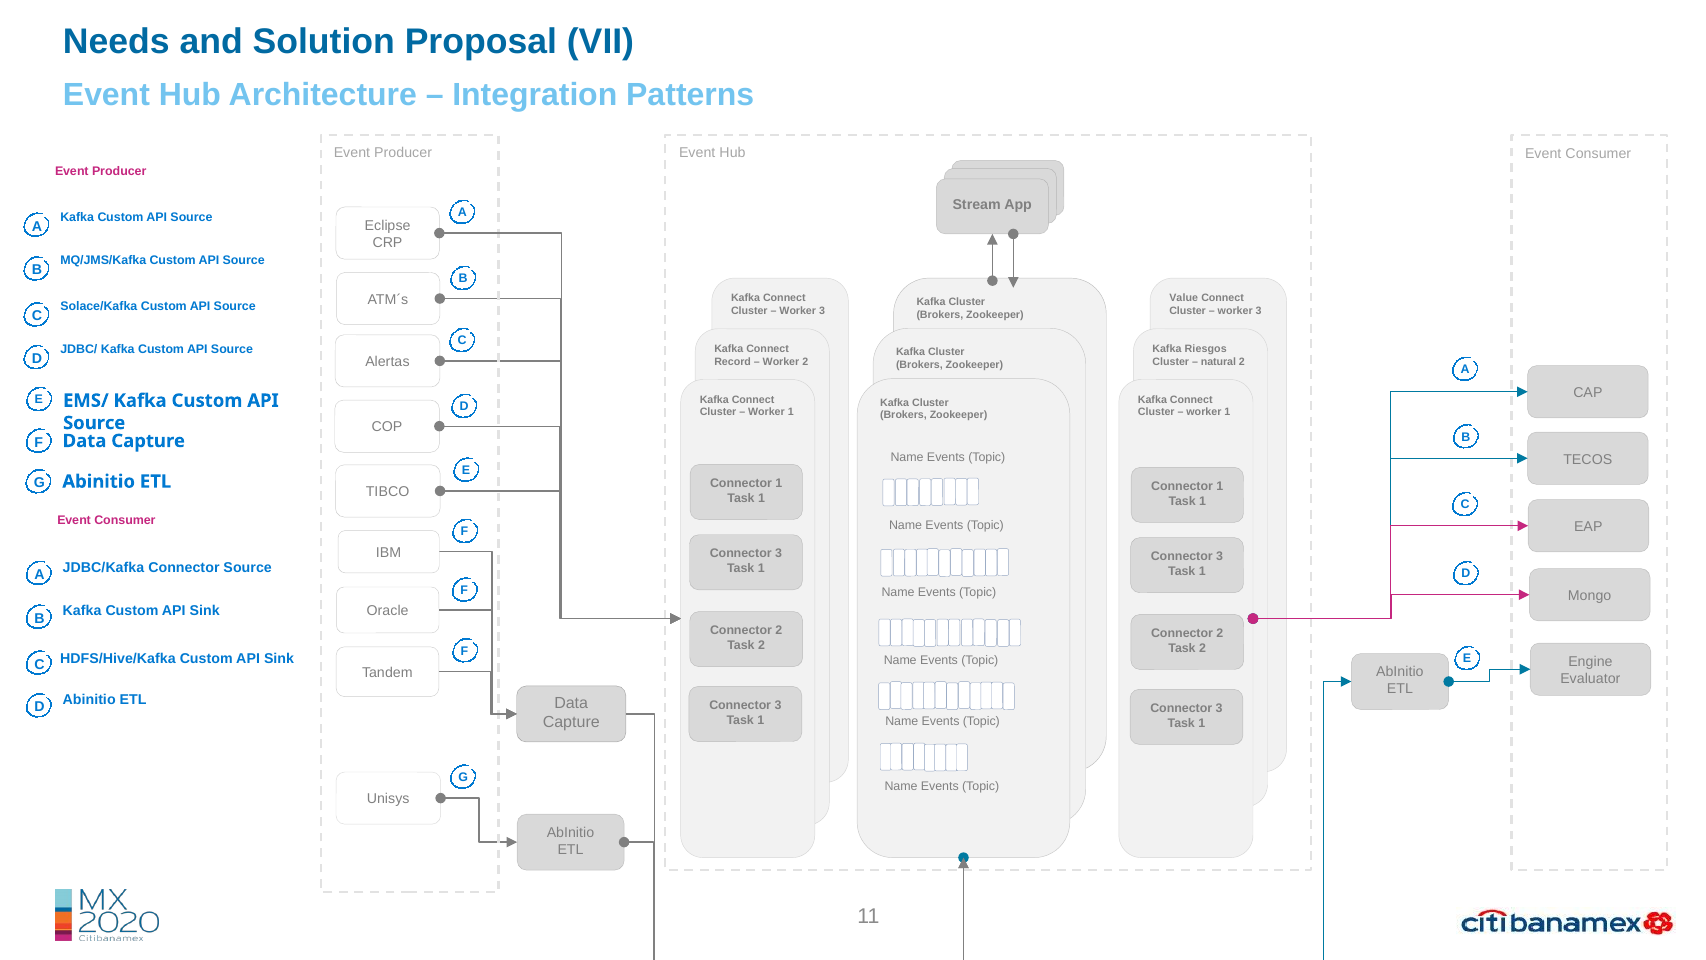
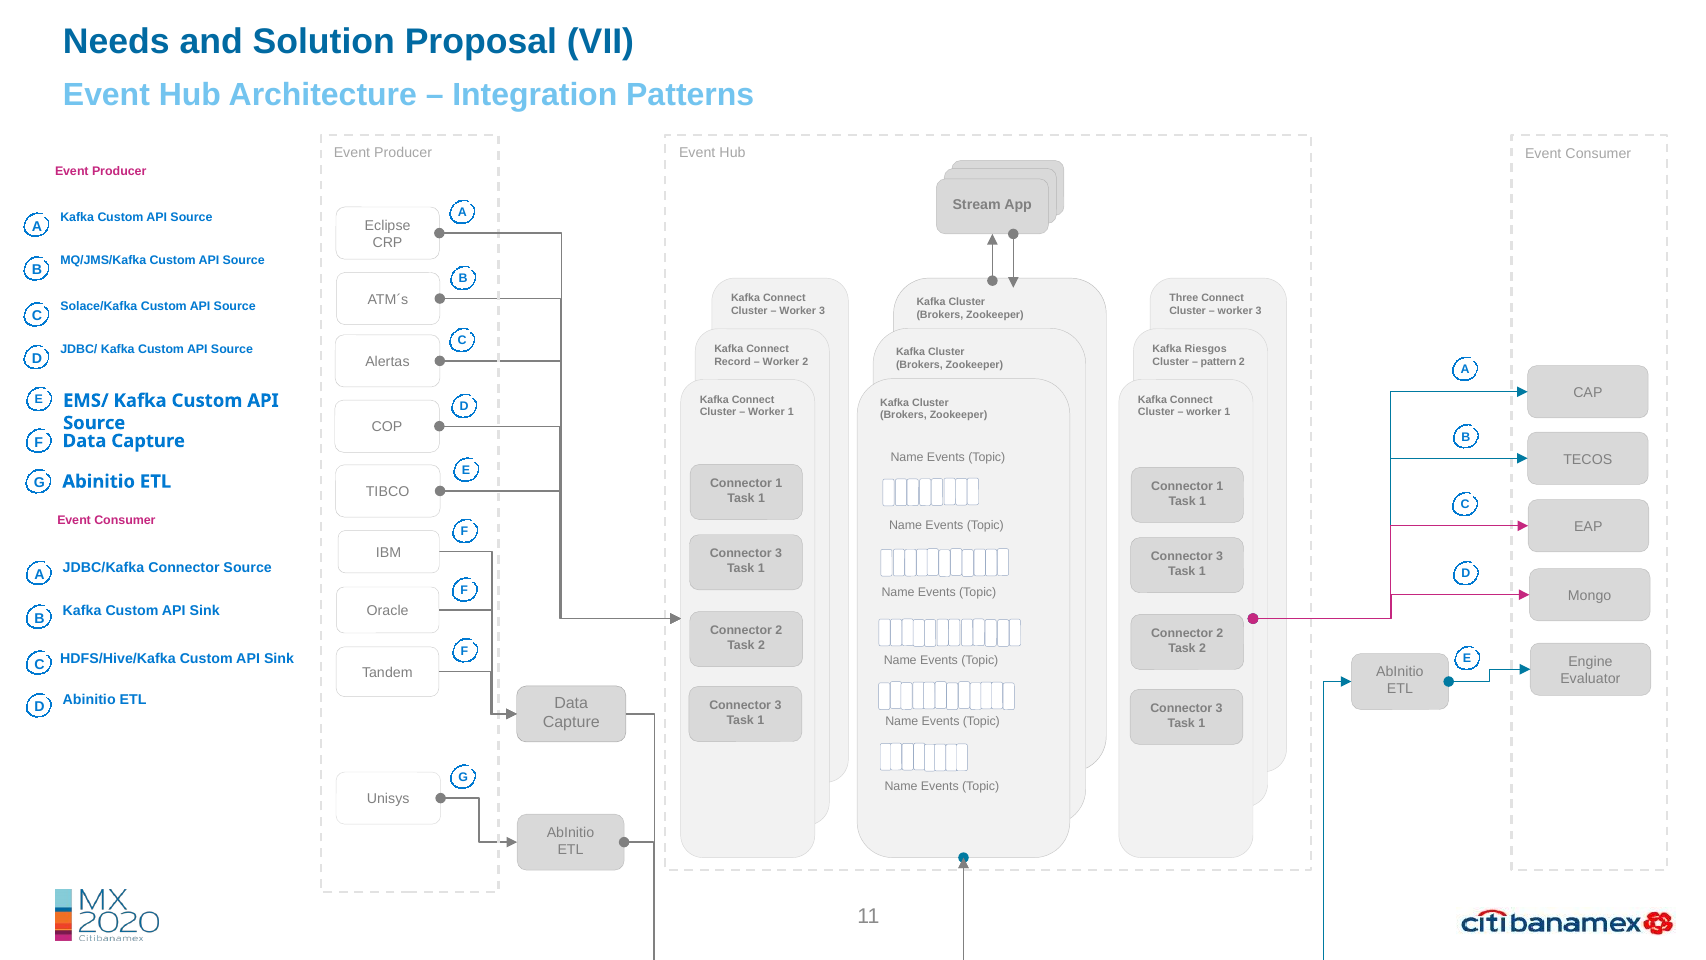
Value: Value -> Three
natural: natural -> pattern
